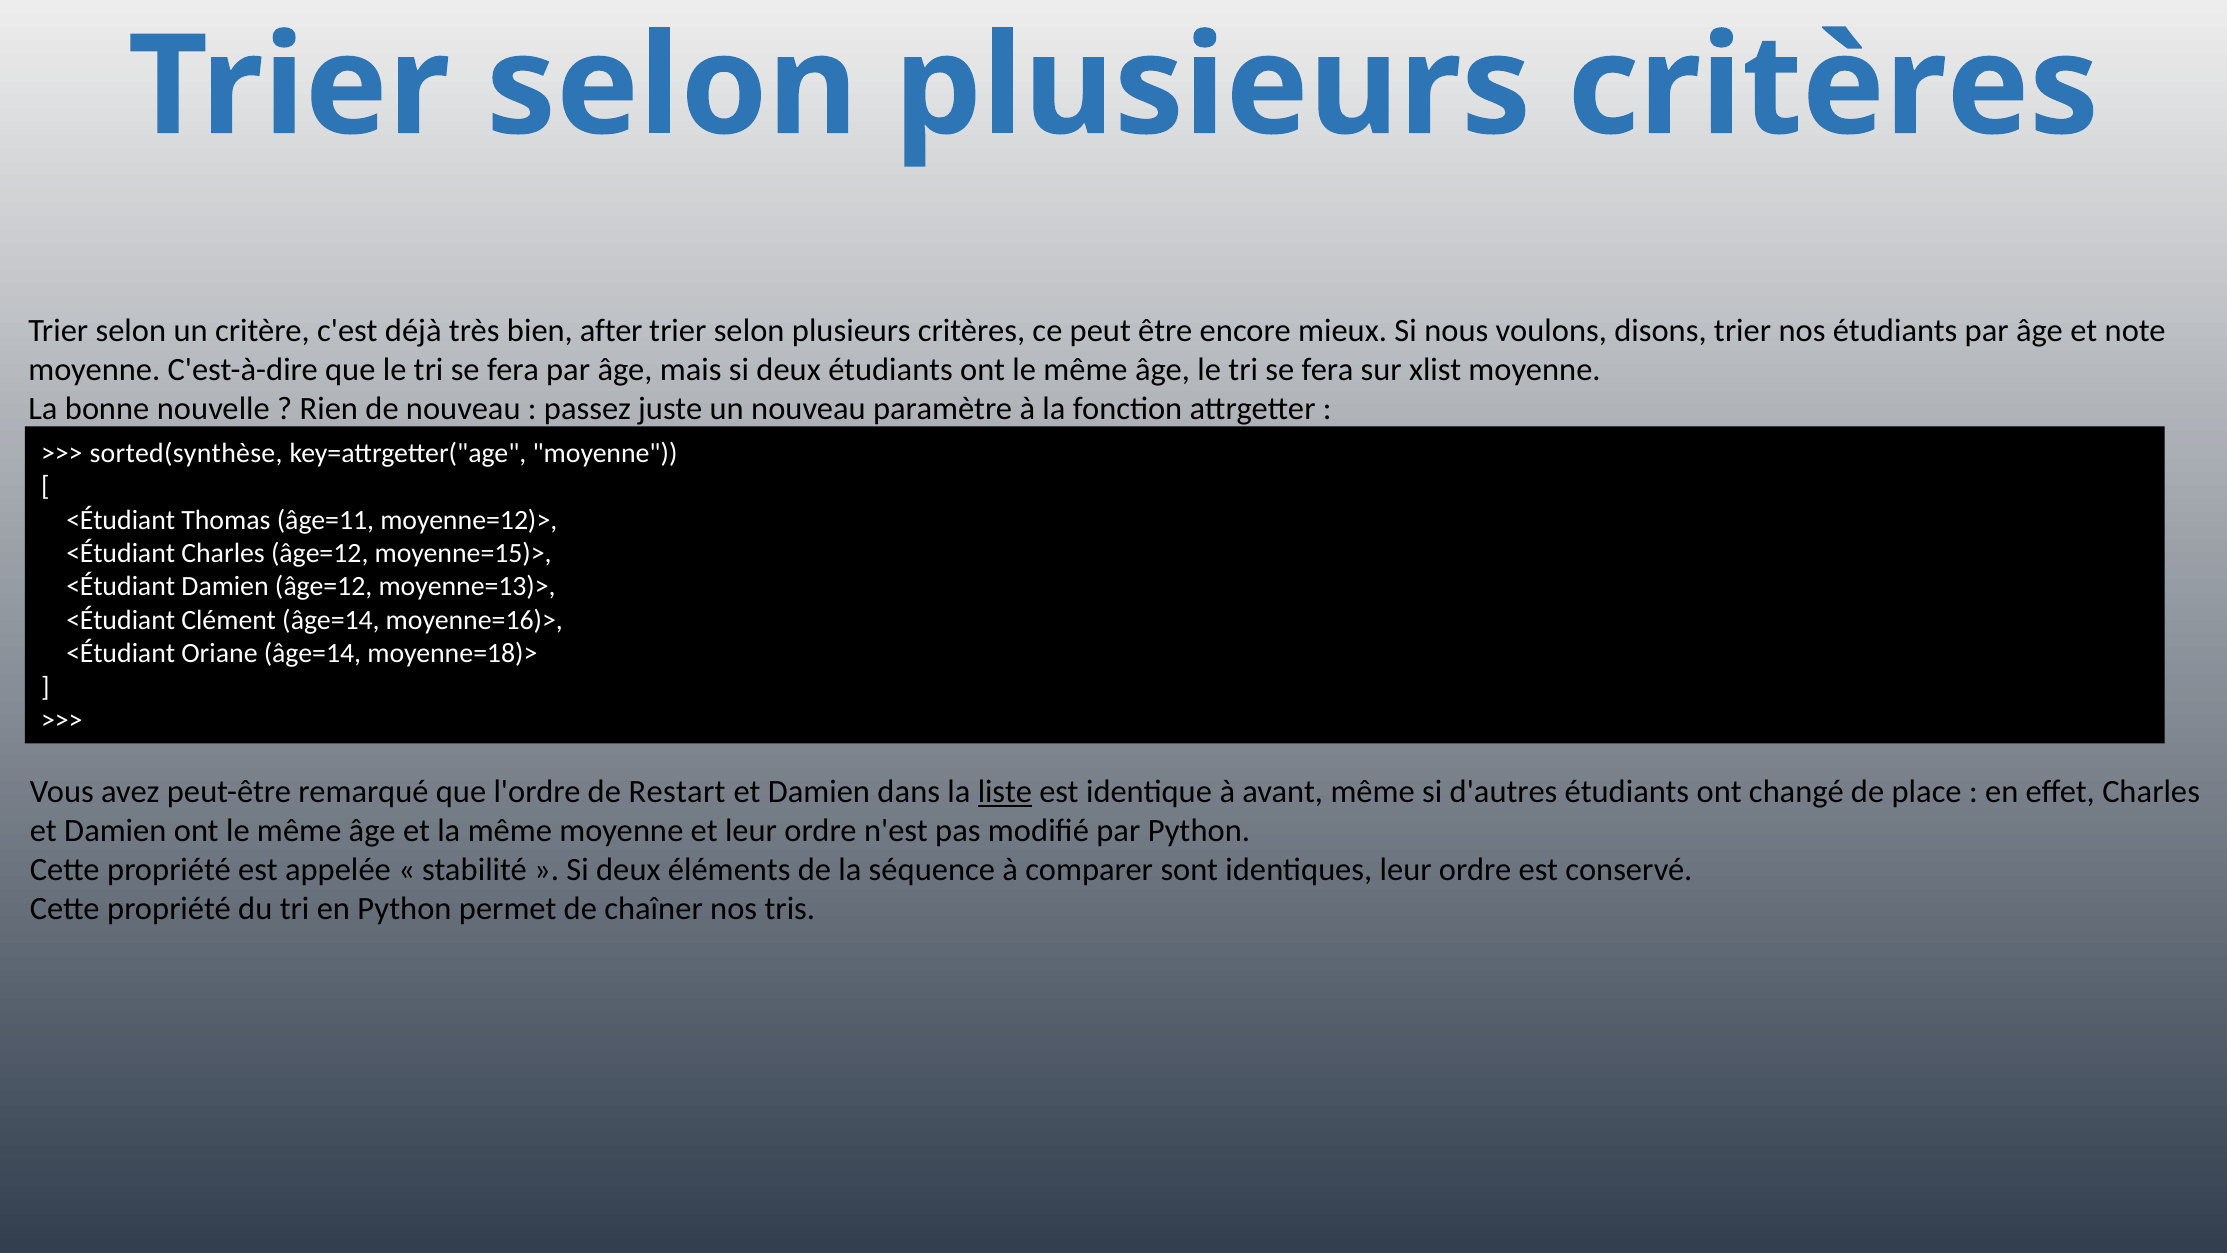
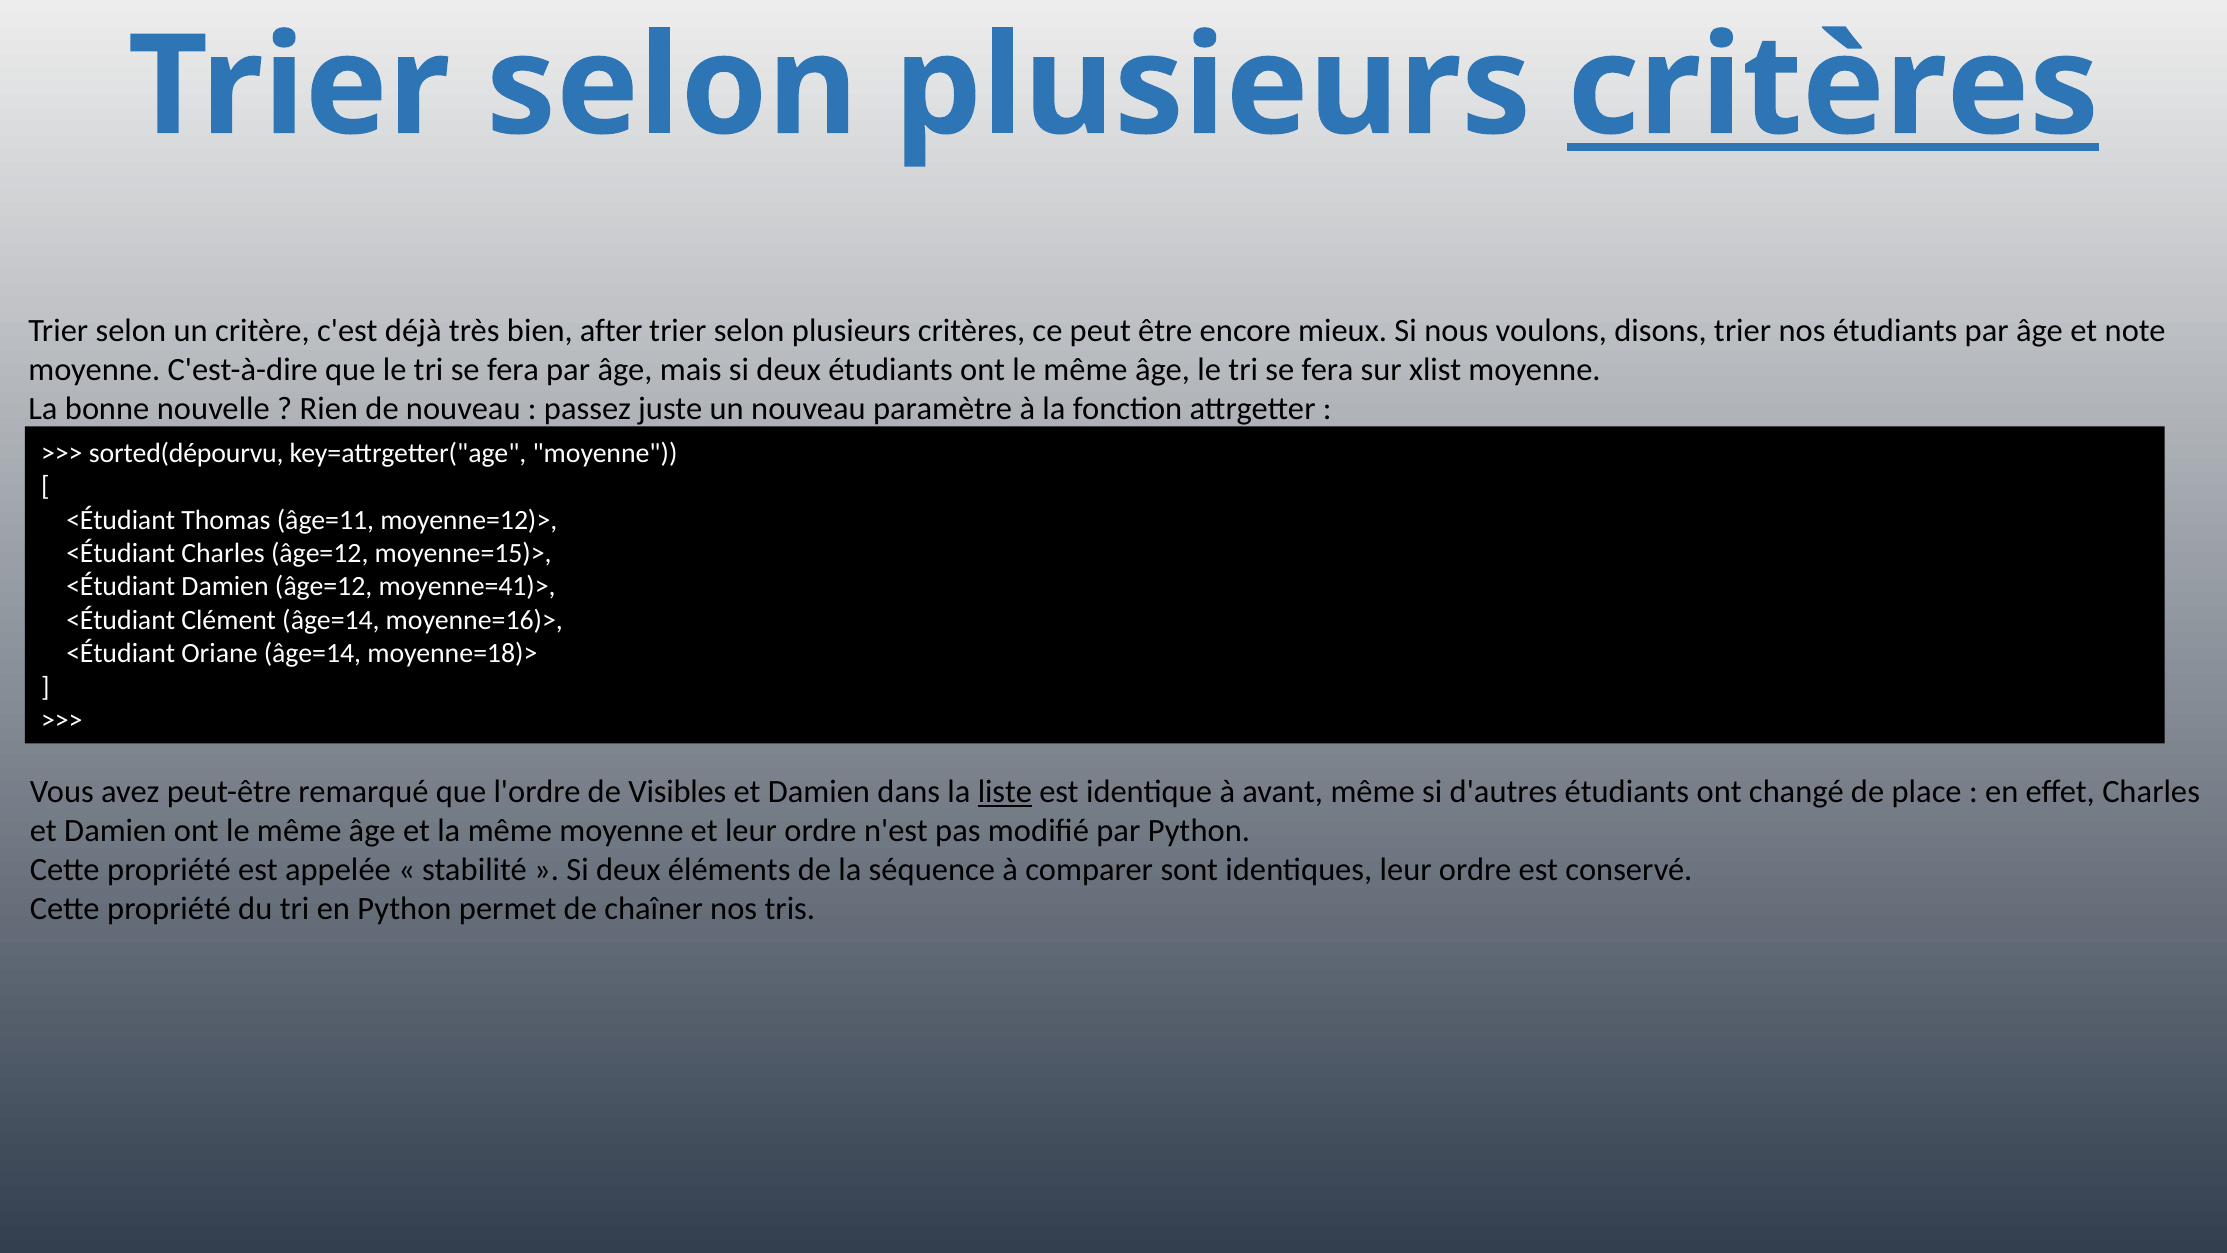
critères at (1833, 87) underline: none -> present
sorted(synthèse: sorted(synthèse -> sorted(dépourvu
moyenne=13)>: moyenne=13)> -> moyenne=41)>
Restart: Restart -> Visibles
